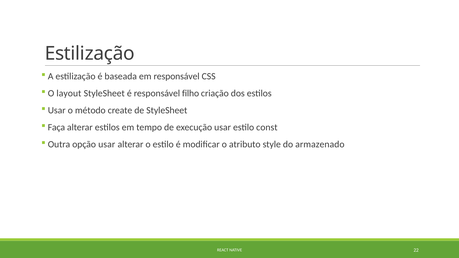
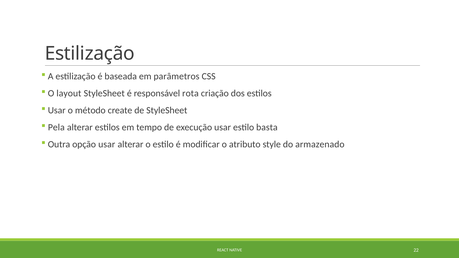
em responsável: responsável -> parâmetros
filho: filho -> rota
Faça: Faça -> Pela
const: const -> basta
